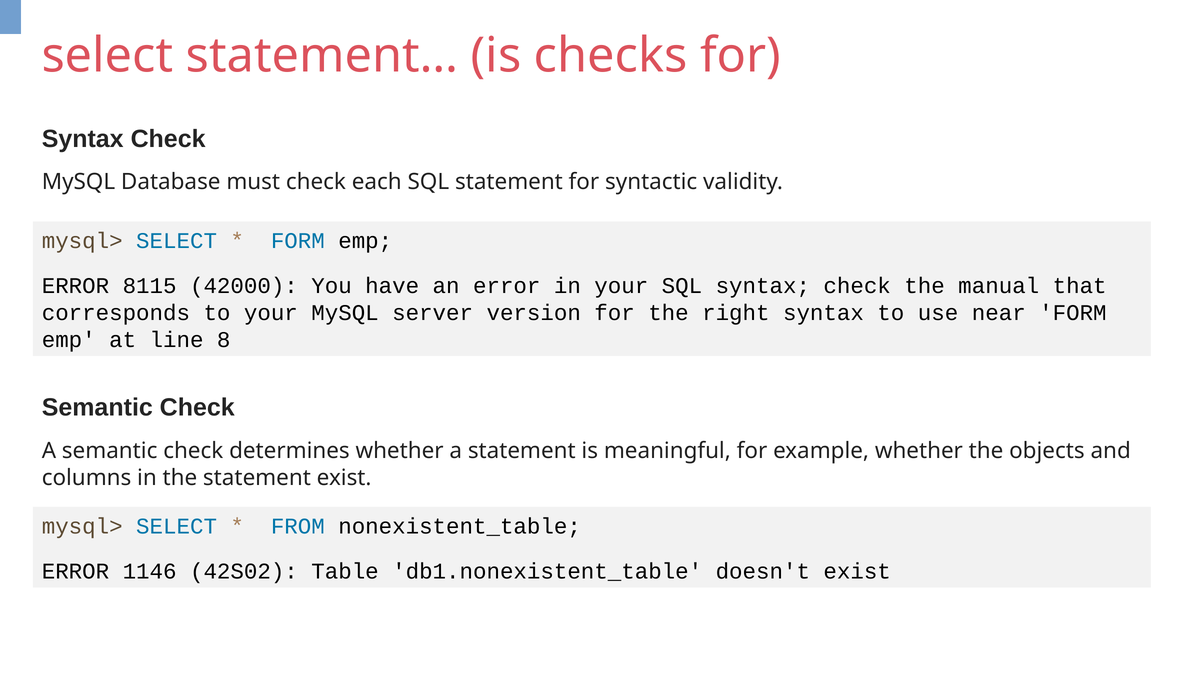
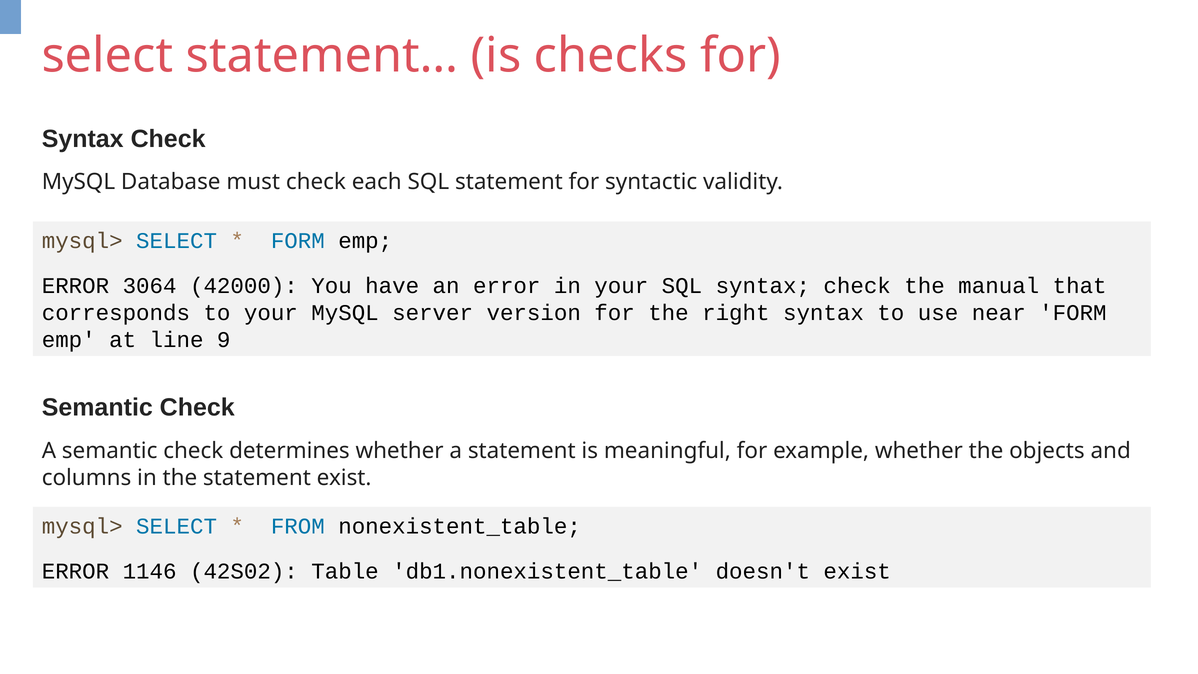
8115: 8115 -> 3064
8: 8 -> 9
